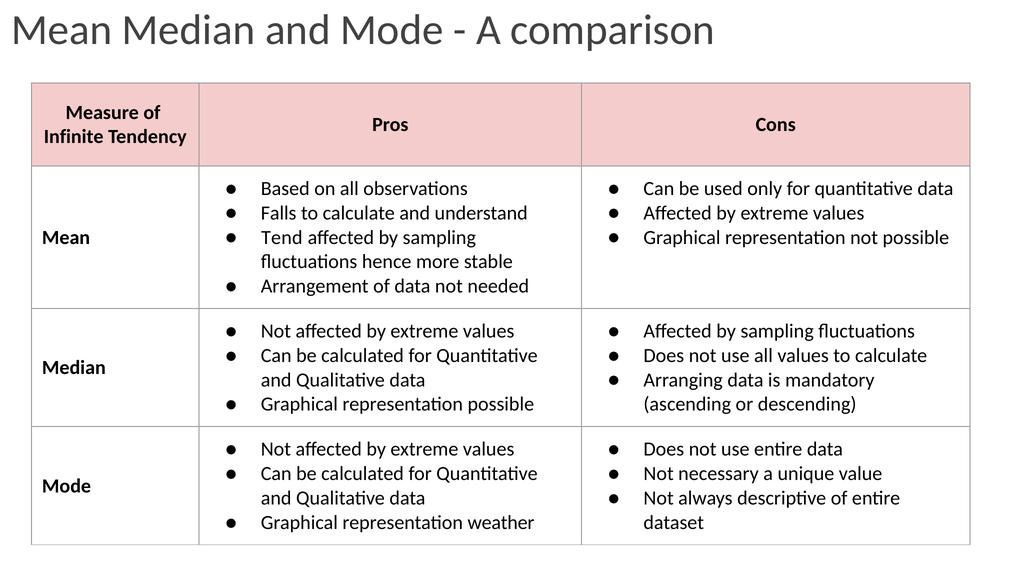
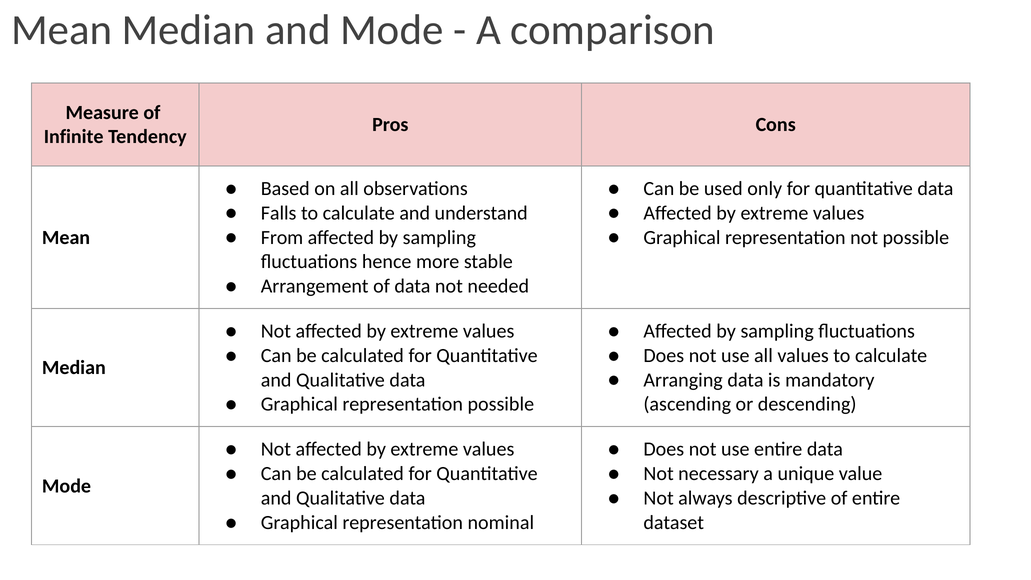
Tend: Tend -> From
weather: weather -> nominal
